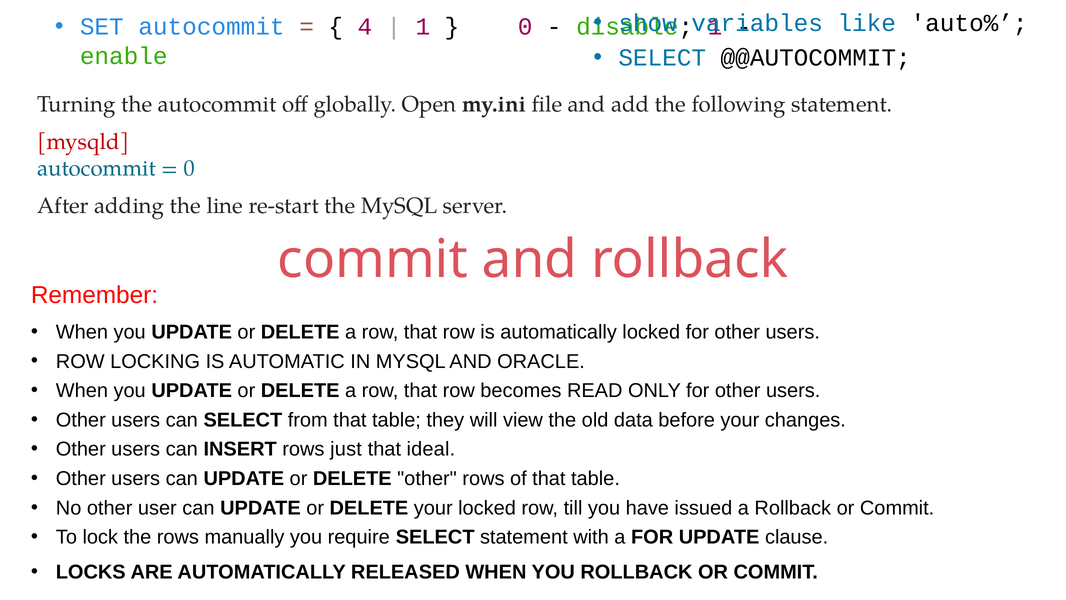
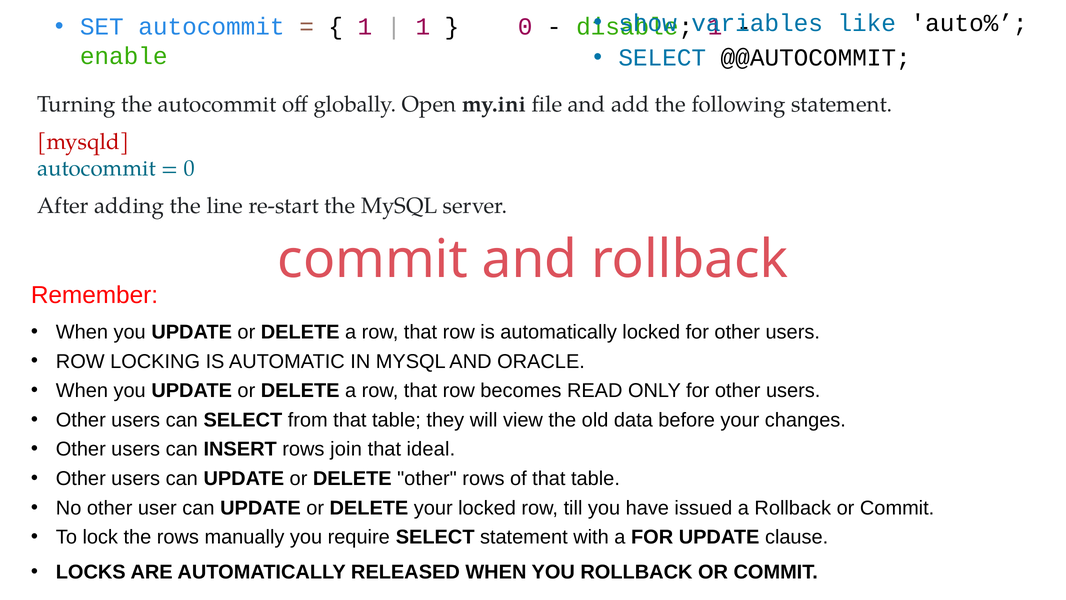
4 at (365, 27): 4 -> 1
just: just -> join
